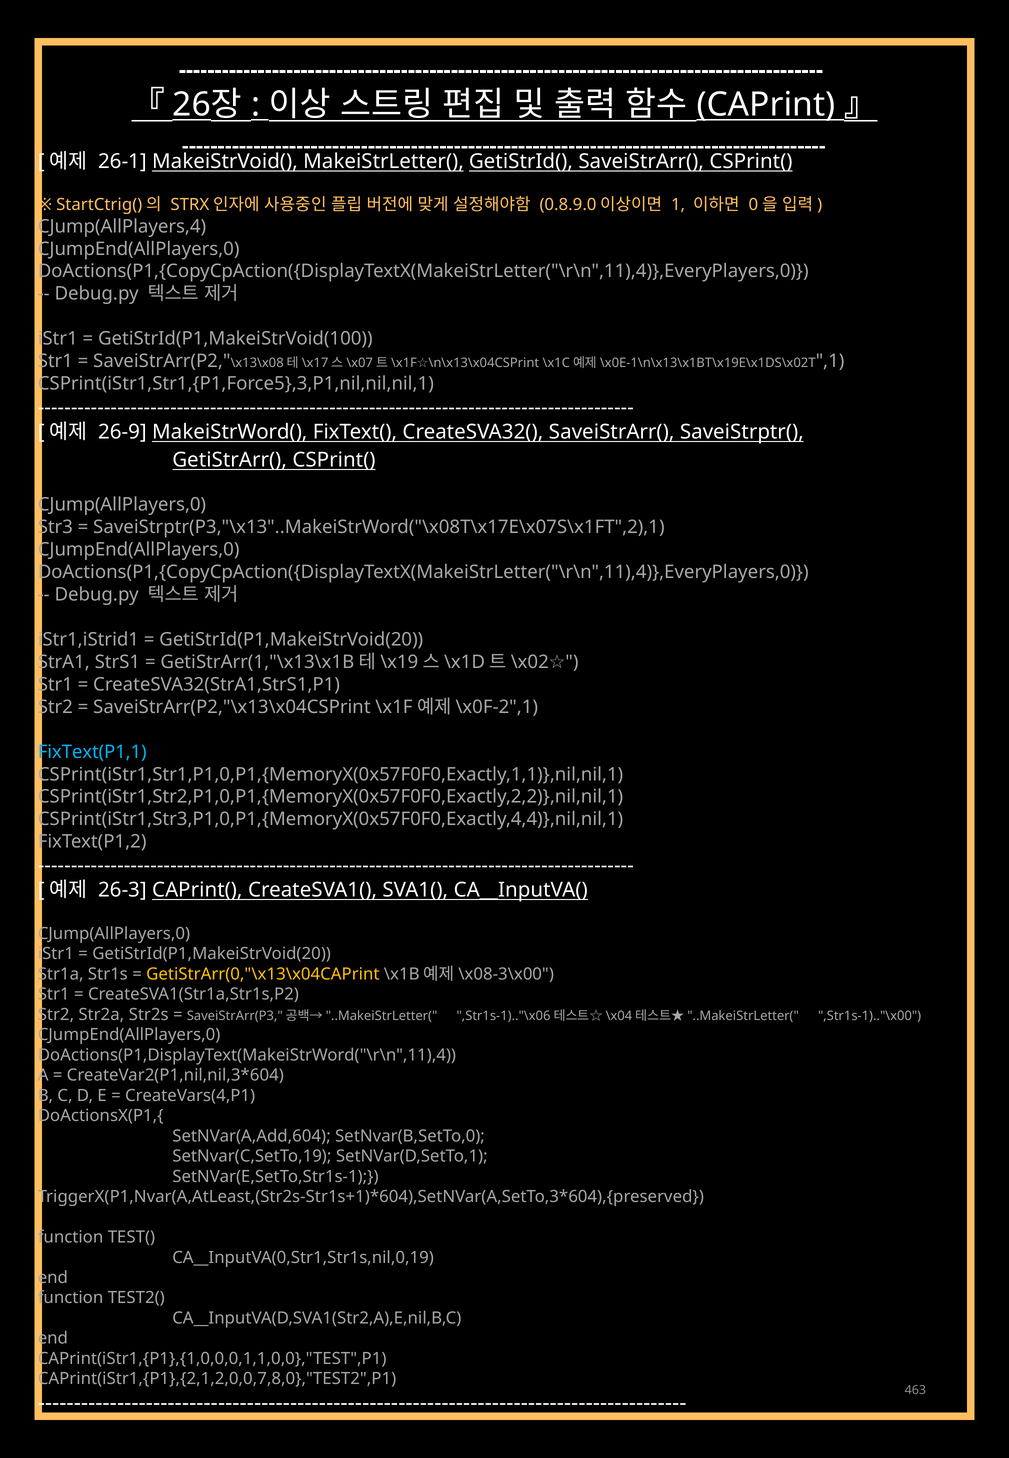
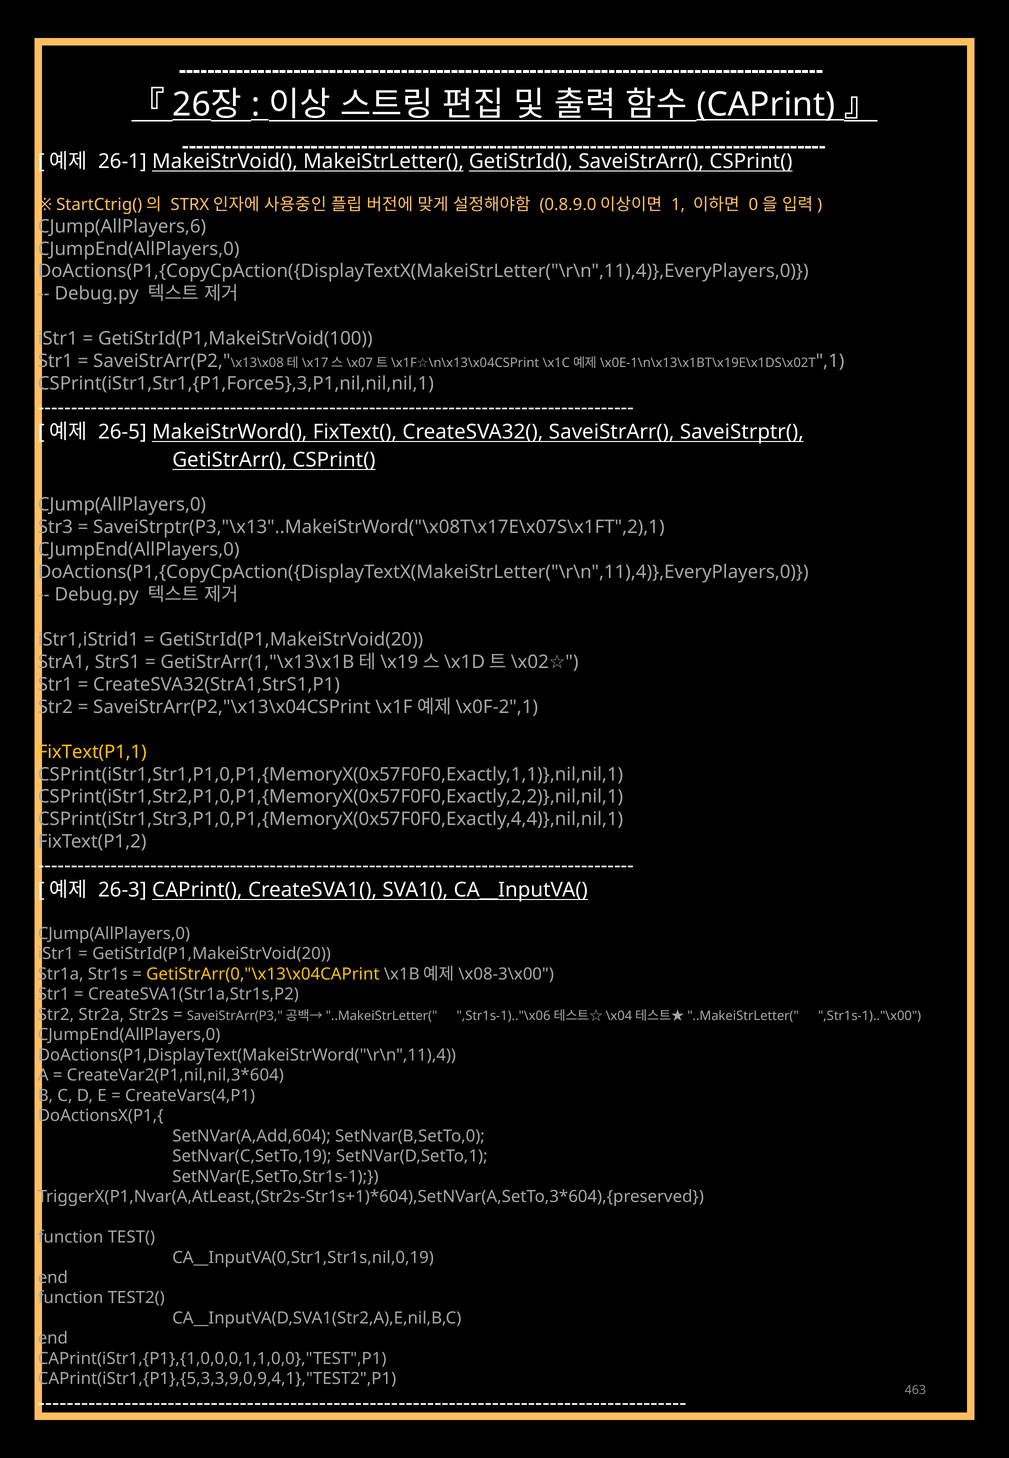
CJump(AllPlayers,4: CJump(AllPlayers,4 -> CJump(AllPlayers,6
26-9: 26-9 -> 26-5
FixText(P1,1 colour: light blue -> yellow
CAPrint(iStr1,{P1},{2,1,2,0,0,7,8,0},"TEST2",P1: CAPrint(iStr1,{P1},{2,1,2,0,0,7,8,0},"TEST2",P1 -> CAPrint(iStr1,{P1},{5,3,3,9,0,9,4,1},"TEST2",P1
